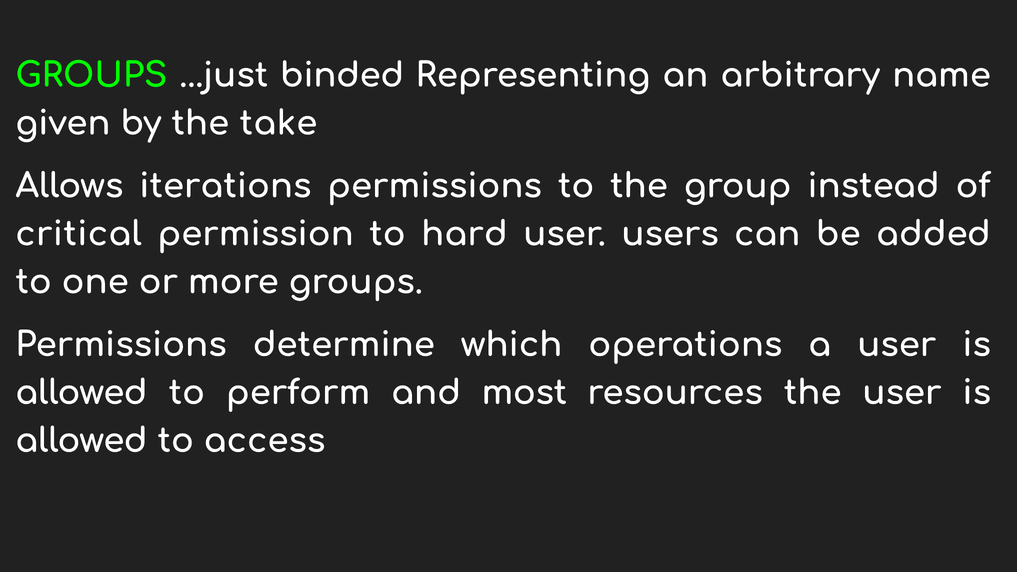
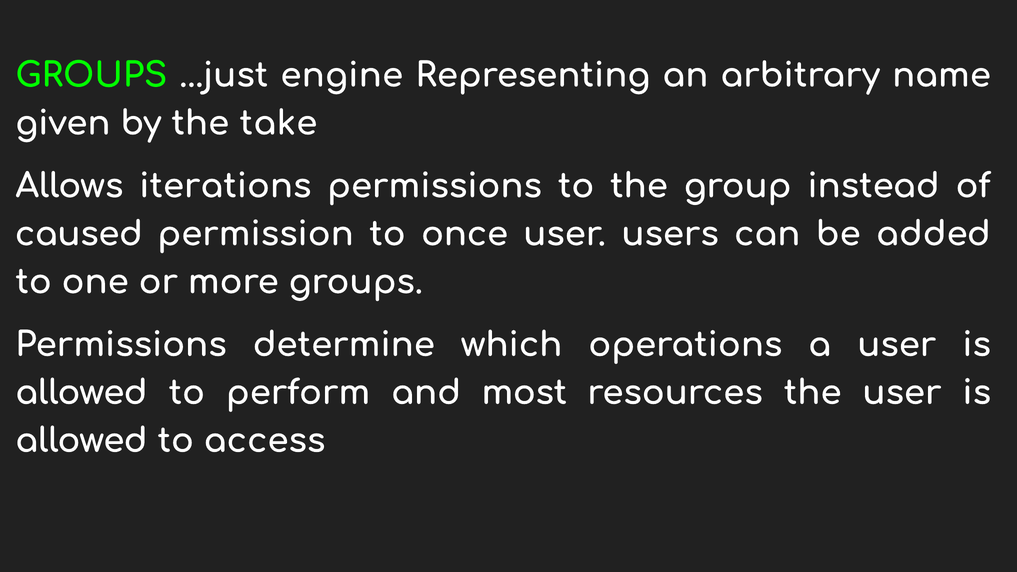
binded: binded -> engine
critical: critical -> caused
hard: hard -> once
